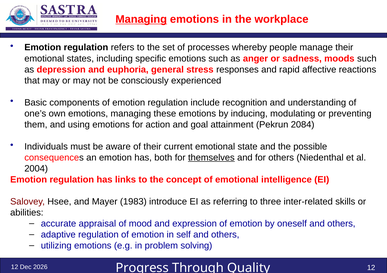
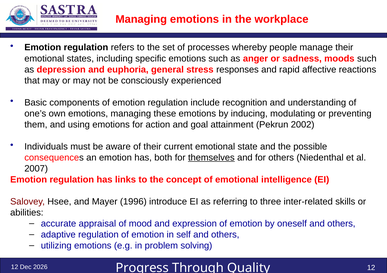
Managing at (141, 19) underline: present -> none
2084: 2084 -> 2002
2004: 2004 -> 2007
1983: 1983 -> 1996
